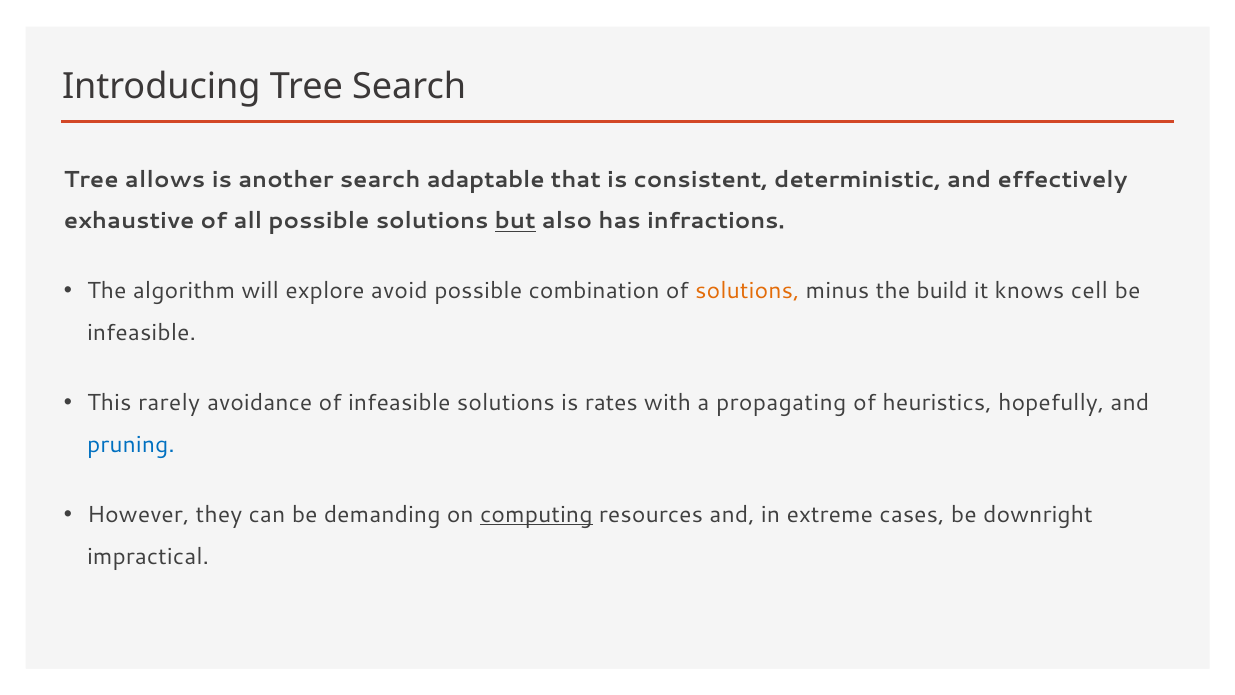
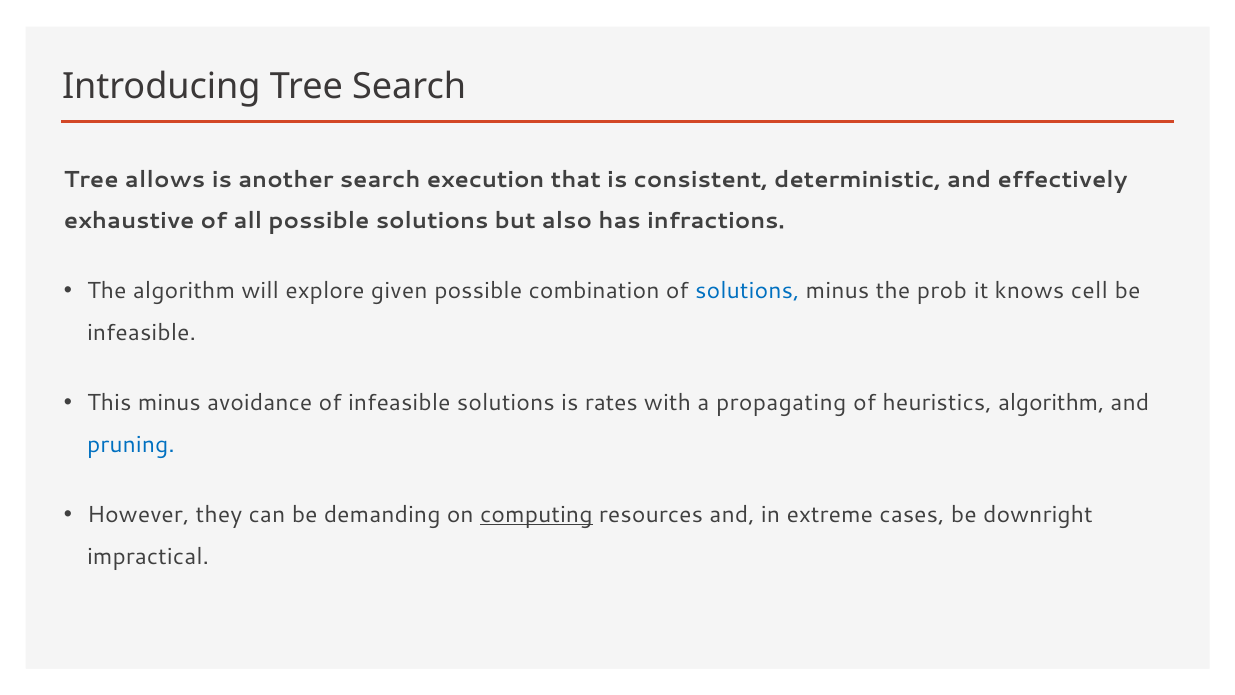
adaptable: adaptable -> execution
but underline: present -> none
avoid: avoid -> given
solutions at (747, 291) colour: orange -> blue
build: build -> prob
This rarely: rarely -> minus
heuristics hopefully: hopefully -> algorithm
